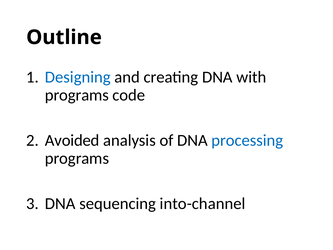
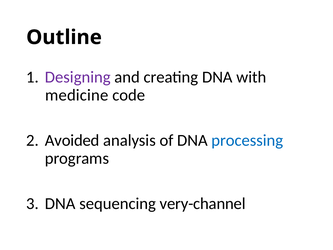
Designing colour: blue -> purple
programs at (77, 95): programs -> medicine
into-channel: into-channel -> very-channel
